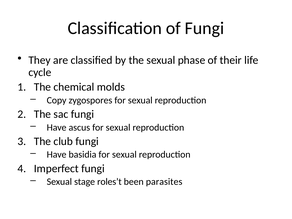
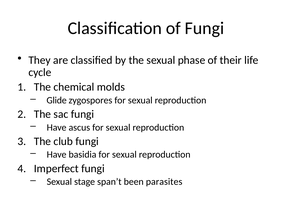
Copy: Copy -> Glide
roles’t: roles’t -> span’t
